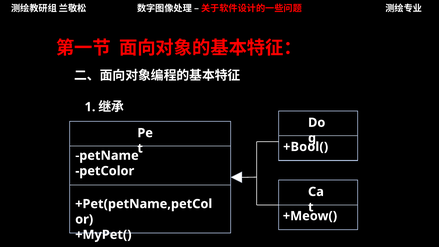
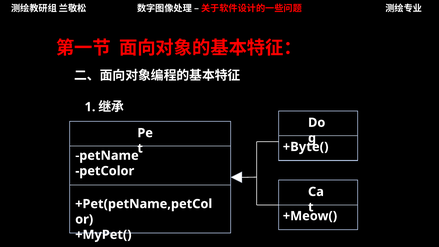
+Bool(: +Bool( -> +Byte(
